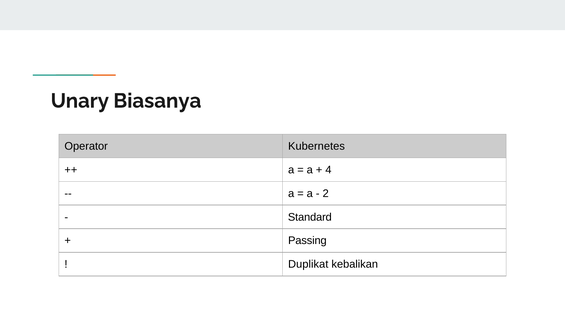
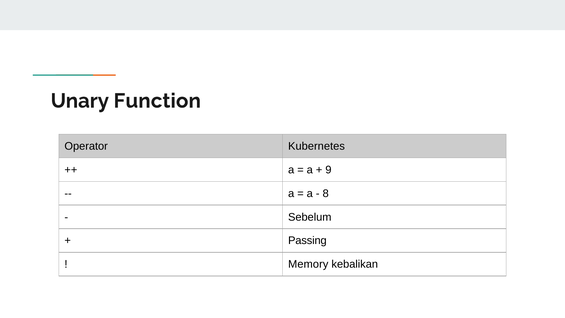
Biasanya: Biasanya -> Function
4: 4 -> 9
2: 2 -> 8
Standard: Standard -> Sebelum
Duplikat: Duplikat -> Memory
